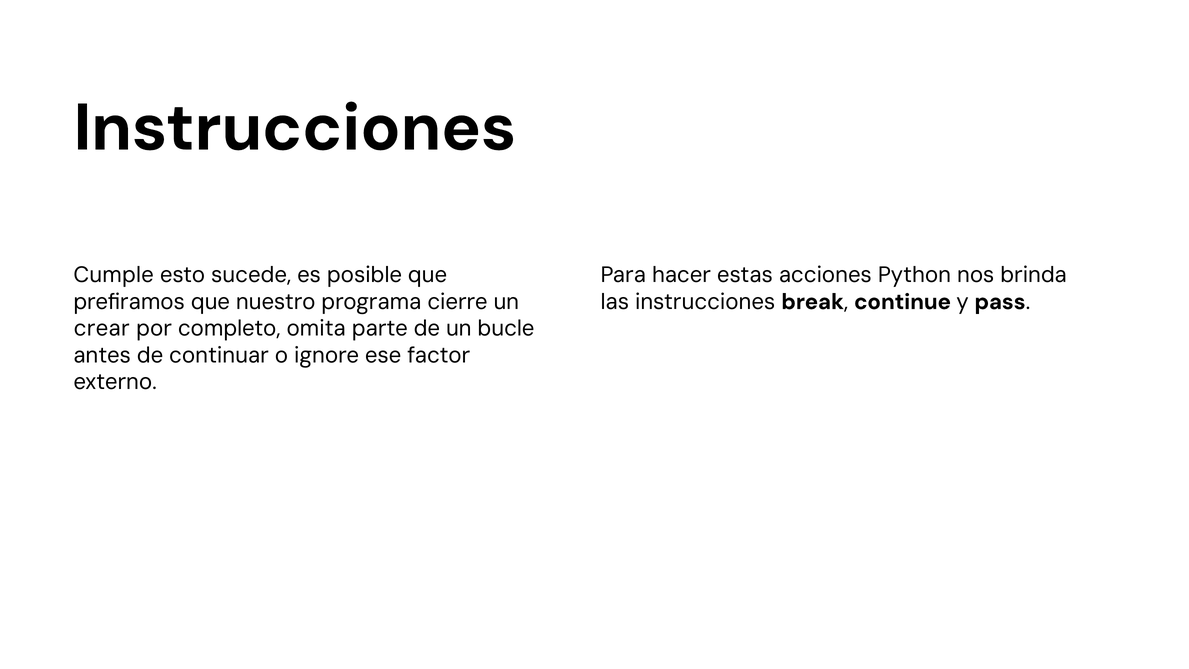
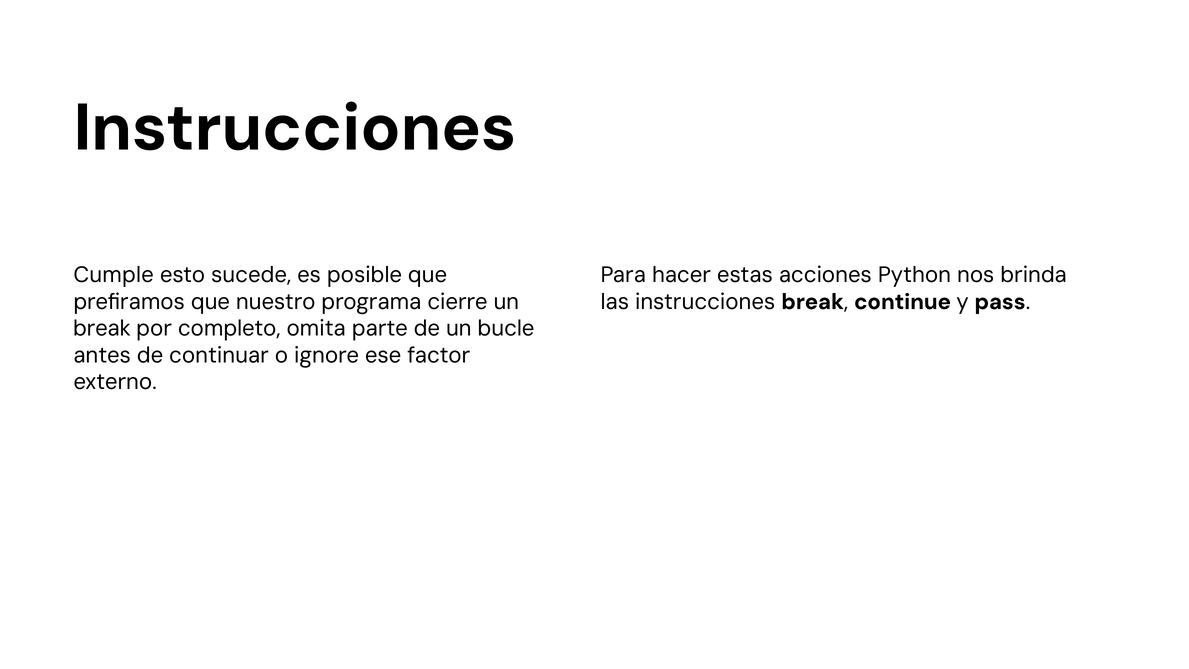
crear at (102, 328): crear -> break
